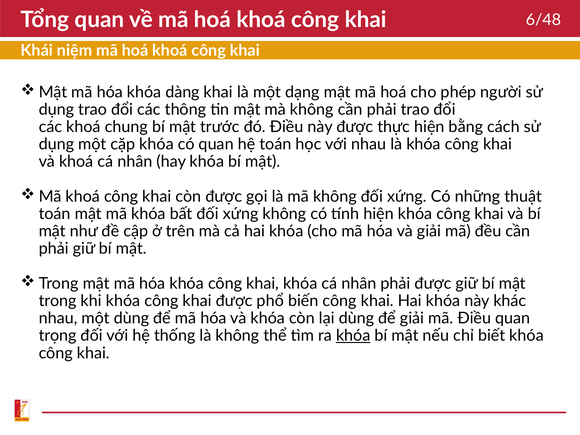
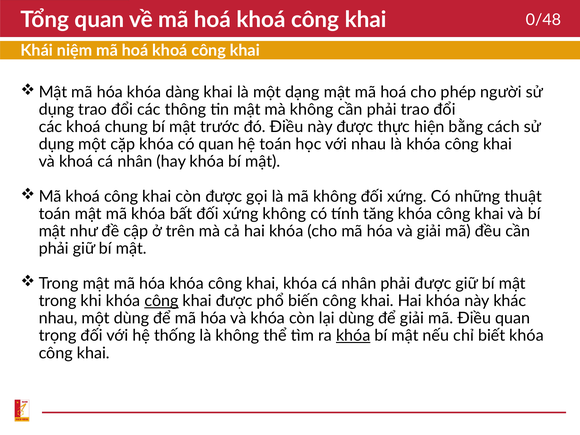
6/48: 6/48 -> 0/48
tính hiện: hiện -> tăng
công at (161, 301) underline: none -> present
